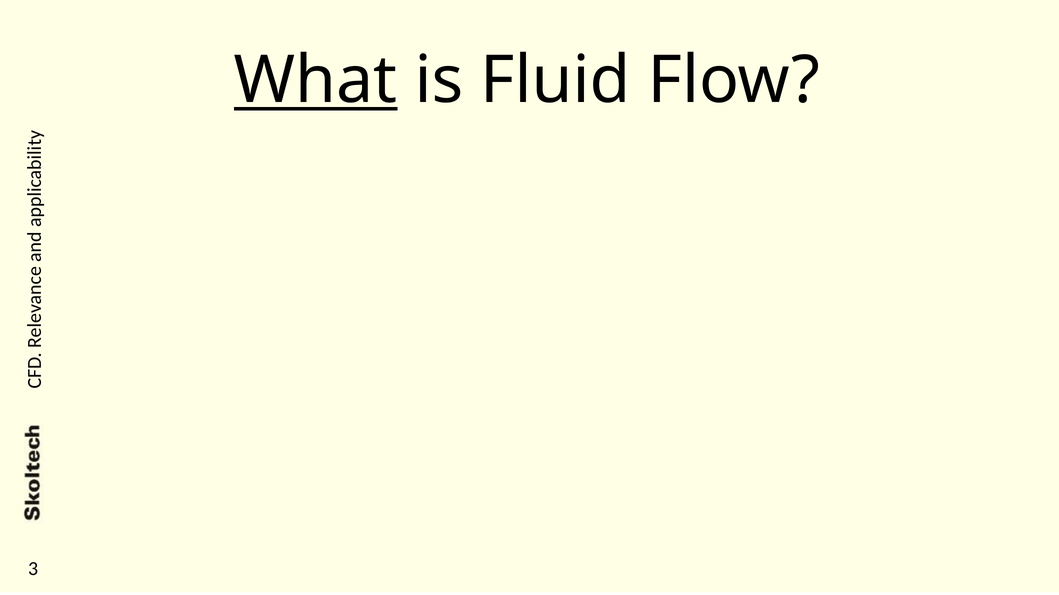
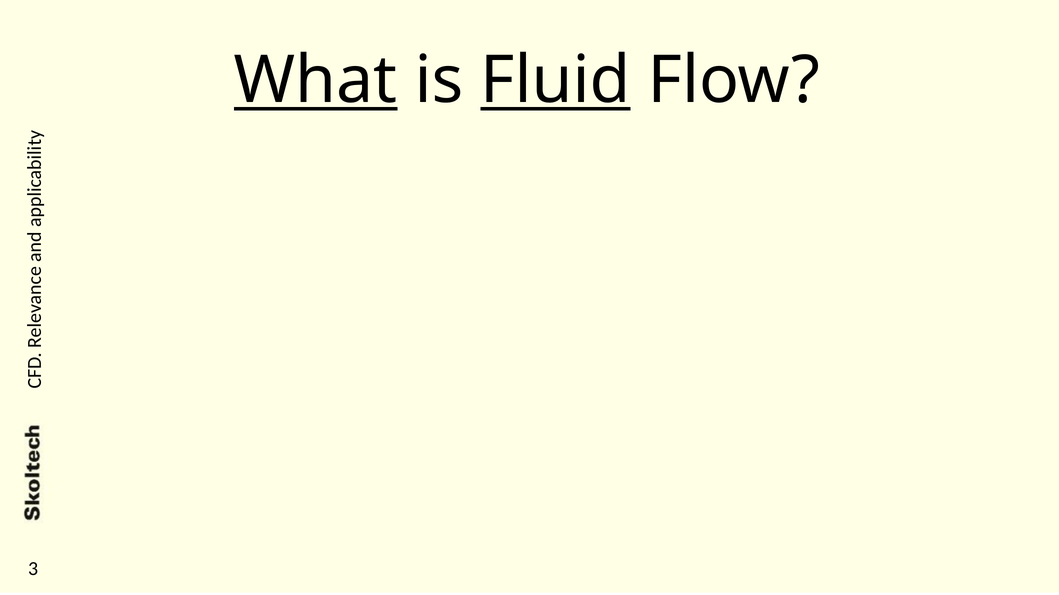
Fluid underline: none -> present
